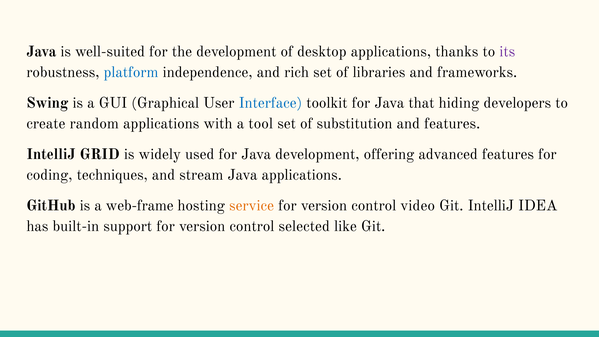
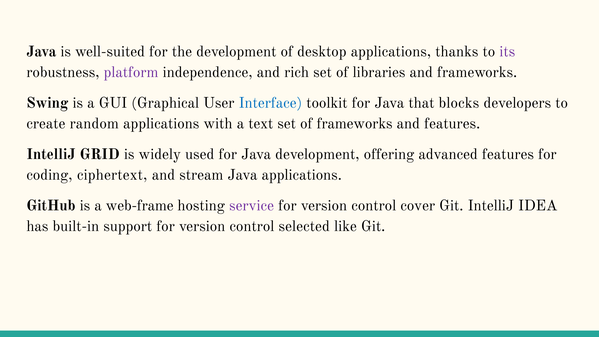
platform colour: blue -> purple
hiding: hiding -> blocks
tool: tool -> text
of substitution: substitution -> frameworks
techniques: techniques -> ciphertext
service colour: orange -> purple
video: video -> cover
